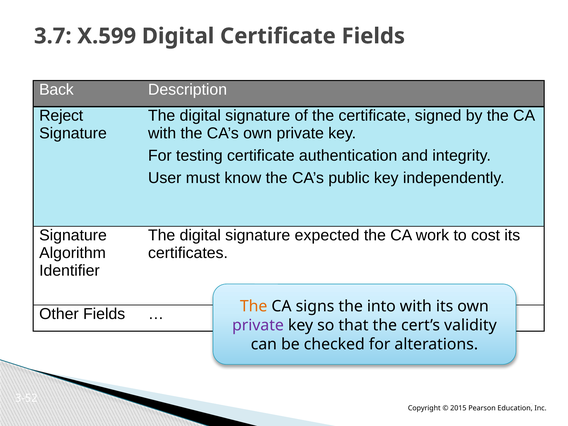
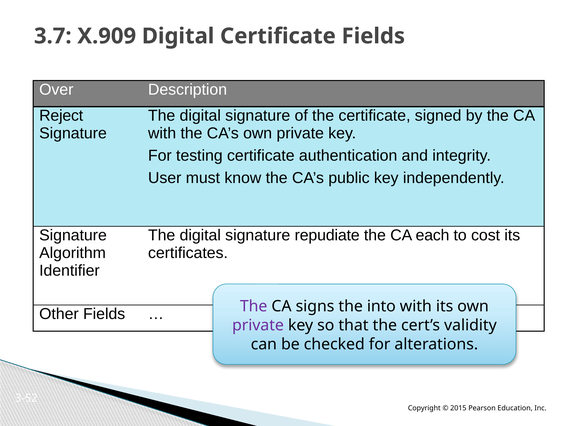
X.599: X.599 -> X.909
Back: Back -> Over
expected: expected -> repudiate
work: work -> each
The at (254, 306) colour: orange -> purple
